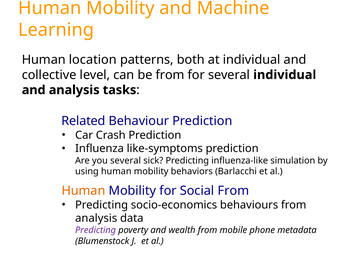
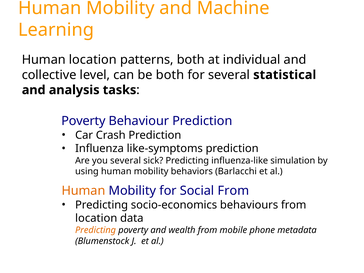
be from: from -> both
several individual: individual -> statistical
Related at (83, 121): Related -> Poverty
analysis at (96, 218): analysis -> location
Predicting at (96, 230) colour: purple -> orange
